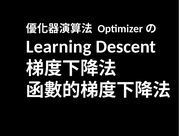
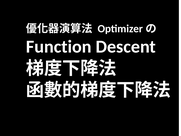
Learning: Learning -> Function
